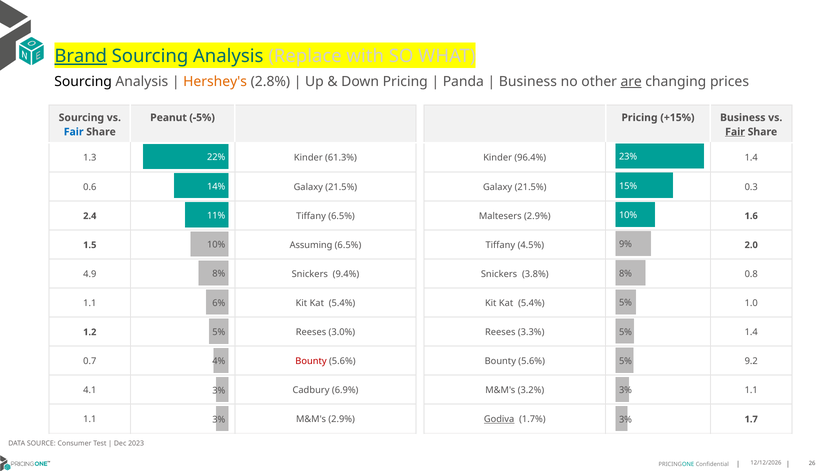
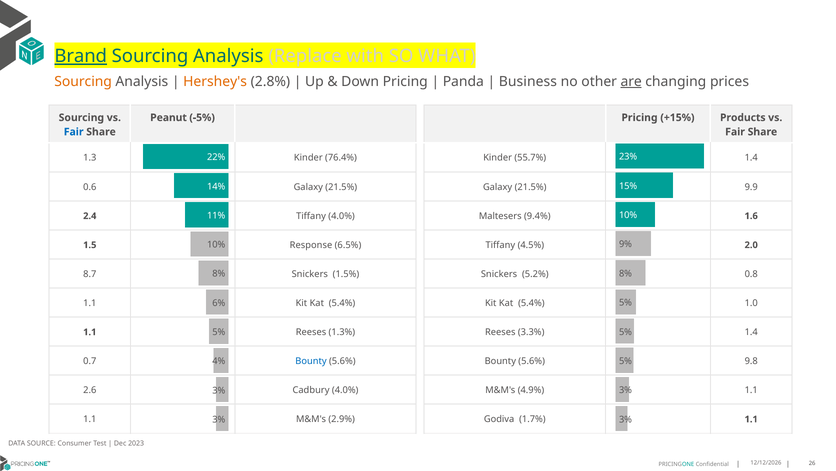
Sourcing at (83, 82) colour: black -> orange
+15% Business: Business -> Products
Fair at (735, 132) underline: present -> none
61.3%: 61.3% -> 76.4%
96.4%: 96.4% -> 55.7%
0.3: 0.3 -> 9.9
Maltesers 2.9%: 2.9% -> 9.4%
Tiffany 6.5%: 6.5% -> 4.0%
Assuming: Assuming -> Response
4.9: 4.9 -> 8.7
9.4%: 9.4% -> 1.5%
3.8%: 3.8% -> 5.2%
1.2 at (90, 332): 1.2 -> 1.1
3.0%: 3.0% -> 1.3%
Bounty at (311, 361) colour: red -> blue
9.2: 9.2 -> 9.8
4.1: 4.1 -> 2.6
Cadbury 6.9%: 6.9% -> 4.0%
3.2%: 3.2% -> 4.9%
Godiva underline: present -> none
1.7% 1.7: 1.7 -> 1.1
